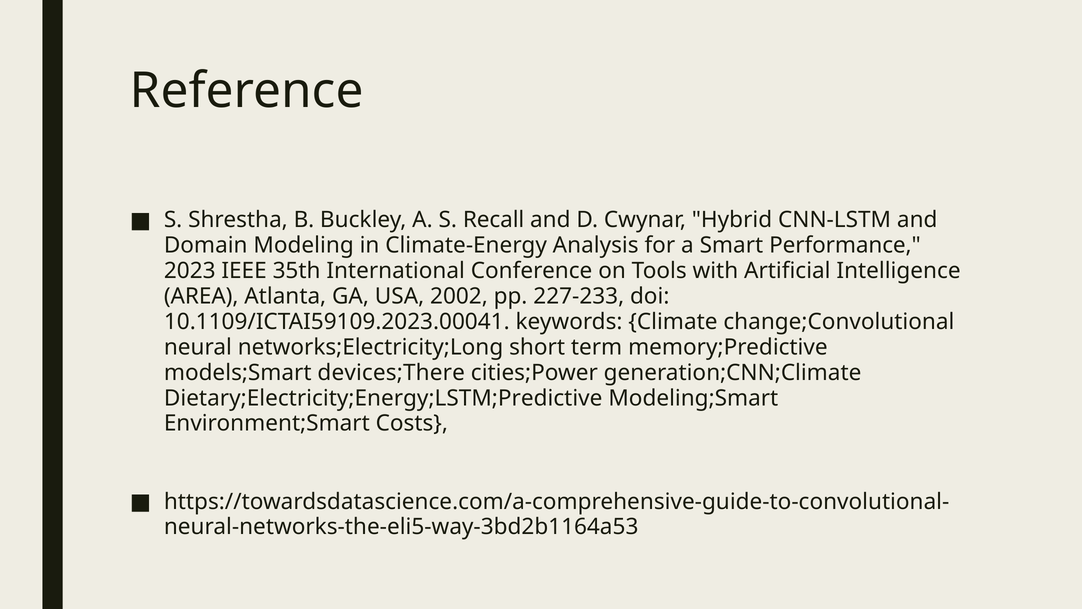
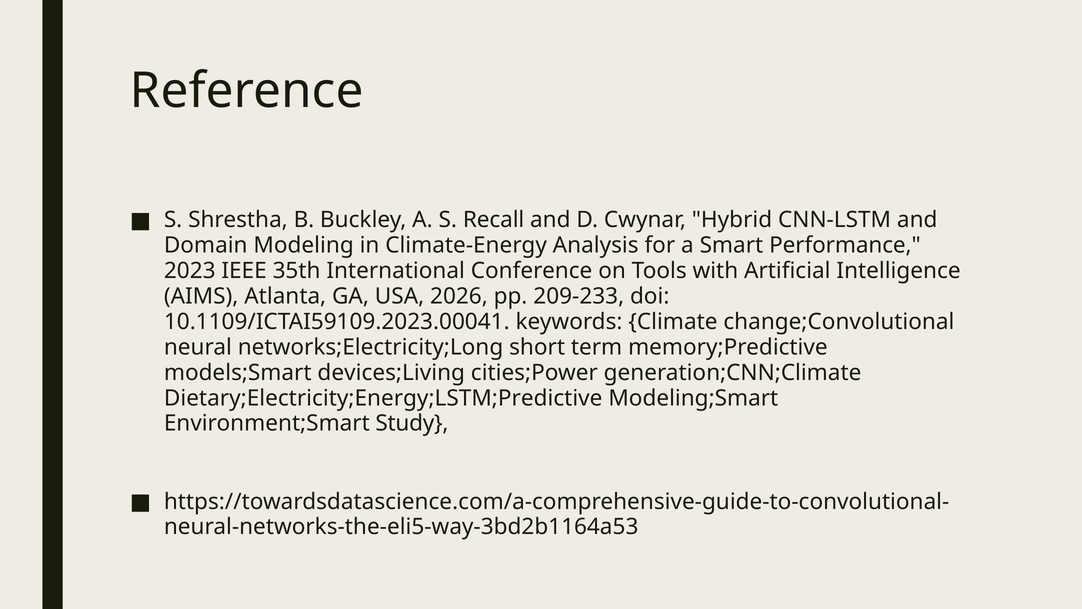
AREA: AREA -> AIMS
2002: 2002 -> 2026
227-233: 227-233 -> 209-233
devices;There: devices;There -> devices;Living
Costs: Costs -> Study
